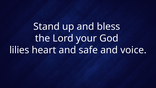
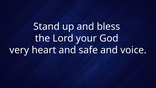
lilies: lilies -> very
